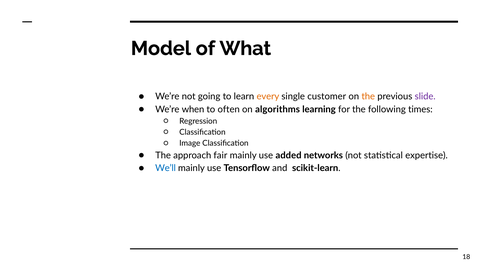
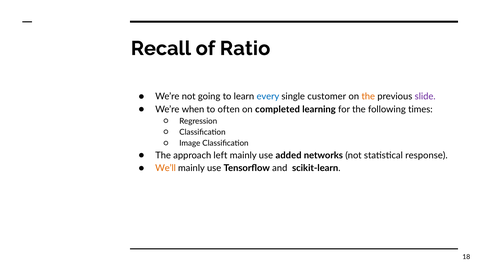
Model: Model -> Recall
What: What -> Ratio
every colour: orange -> blue
algorithms: algorithms -> completed
fair: fair -> left
expertise: expertise -> response
We’ll colour: blue -> orange
